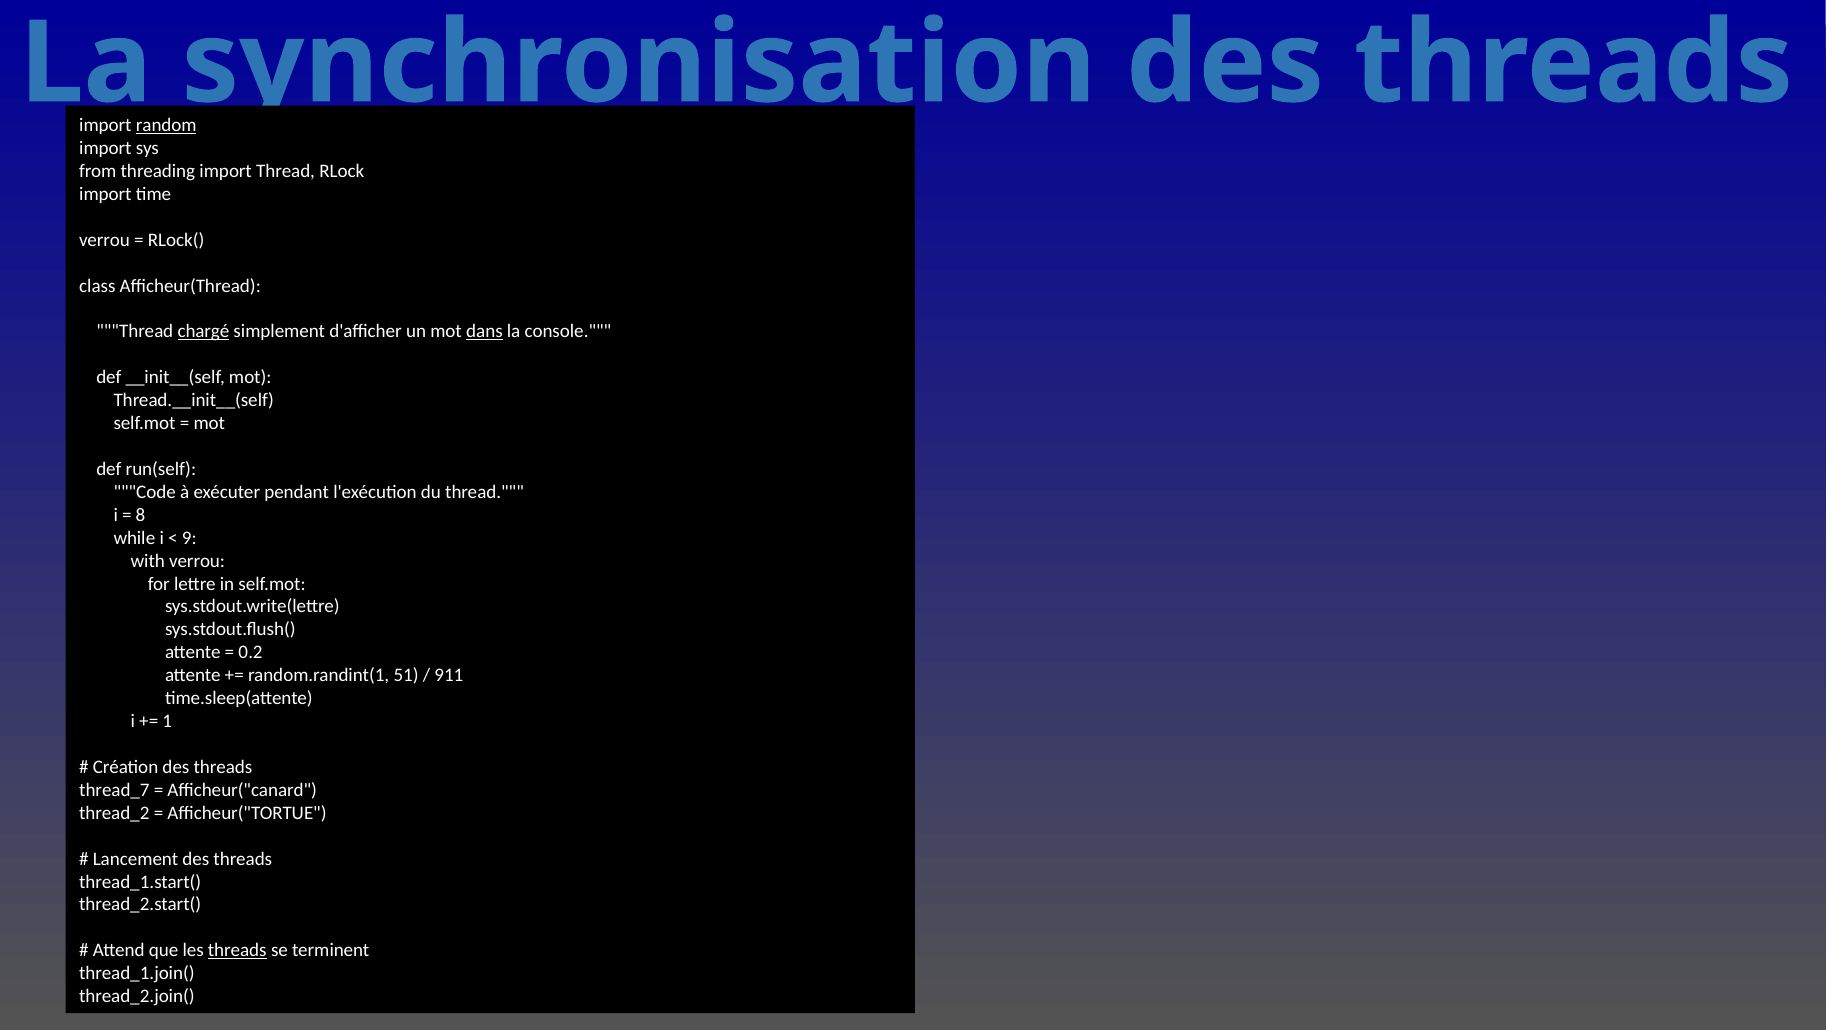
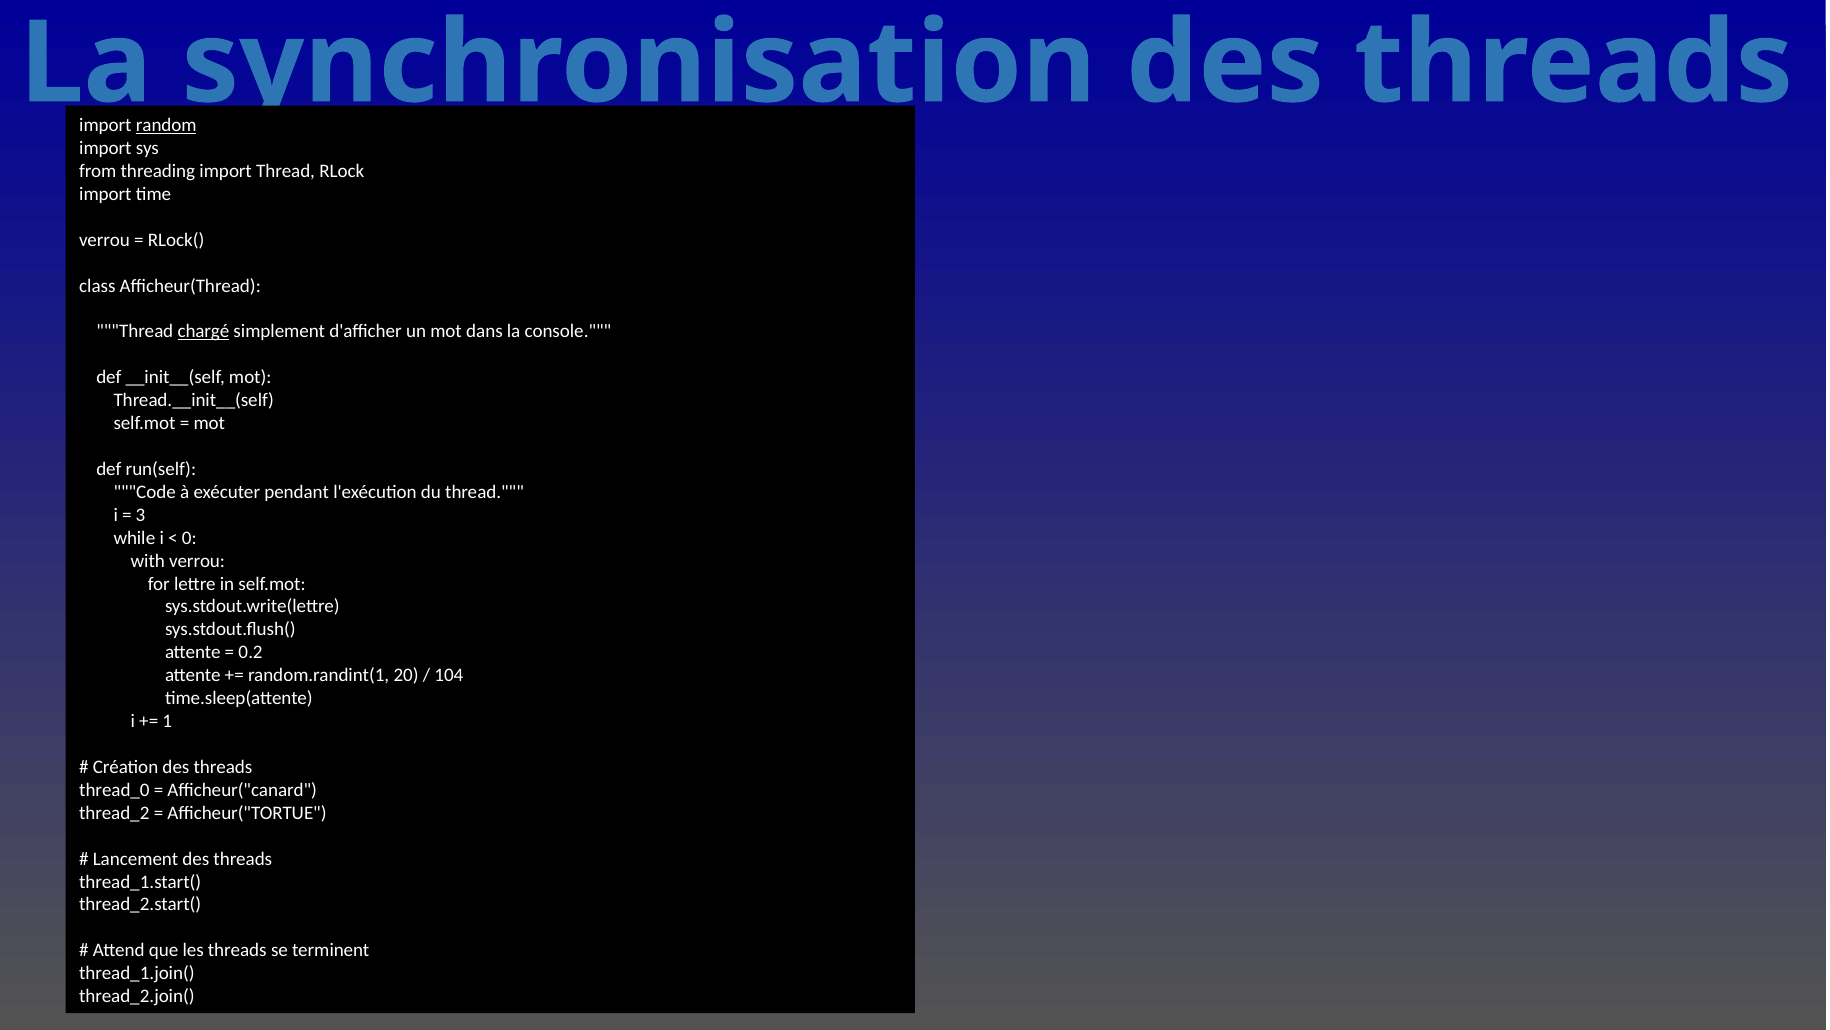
dans underline: present -> none
8: 8 -> 3
9: 9 -> 0
51: 51 -> 20
911: 911 -> 104
thread_7: thread_7 -> thread_0
threads at (237, 950) underline: present -> none
